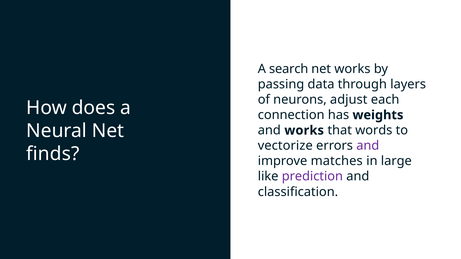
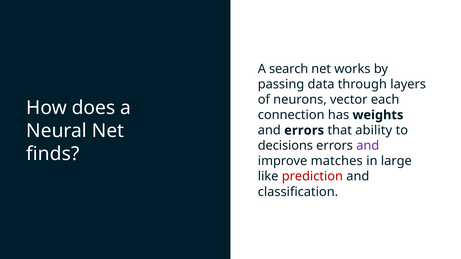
adjust: adjust -> vector
and works: works -> errors
words: words -> ability
vectorize: vectorize -> decisions
prediction colour: purple -> red
